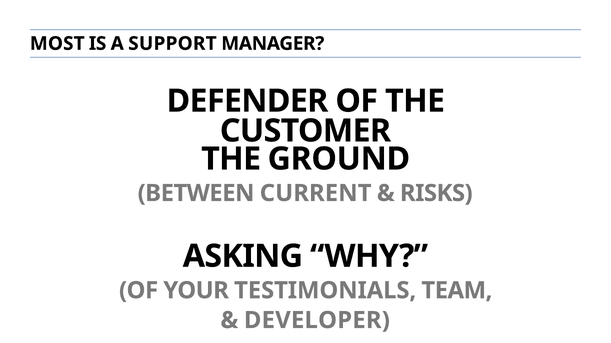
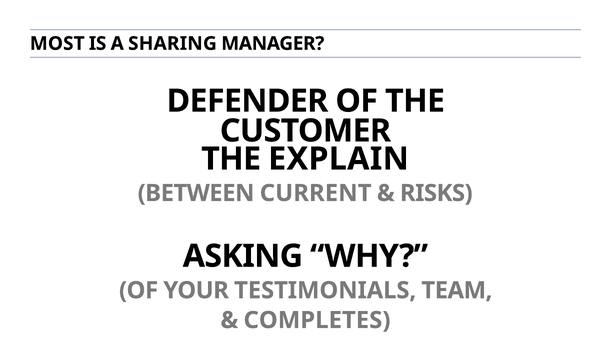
SUPPORT: SUPPORT -> SHARING
GROUND: GROUND -> EXPLAIN
DEVELOPER: DEVELOPER -> COMPLETES
